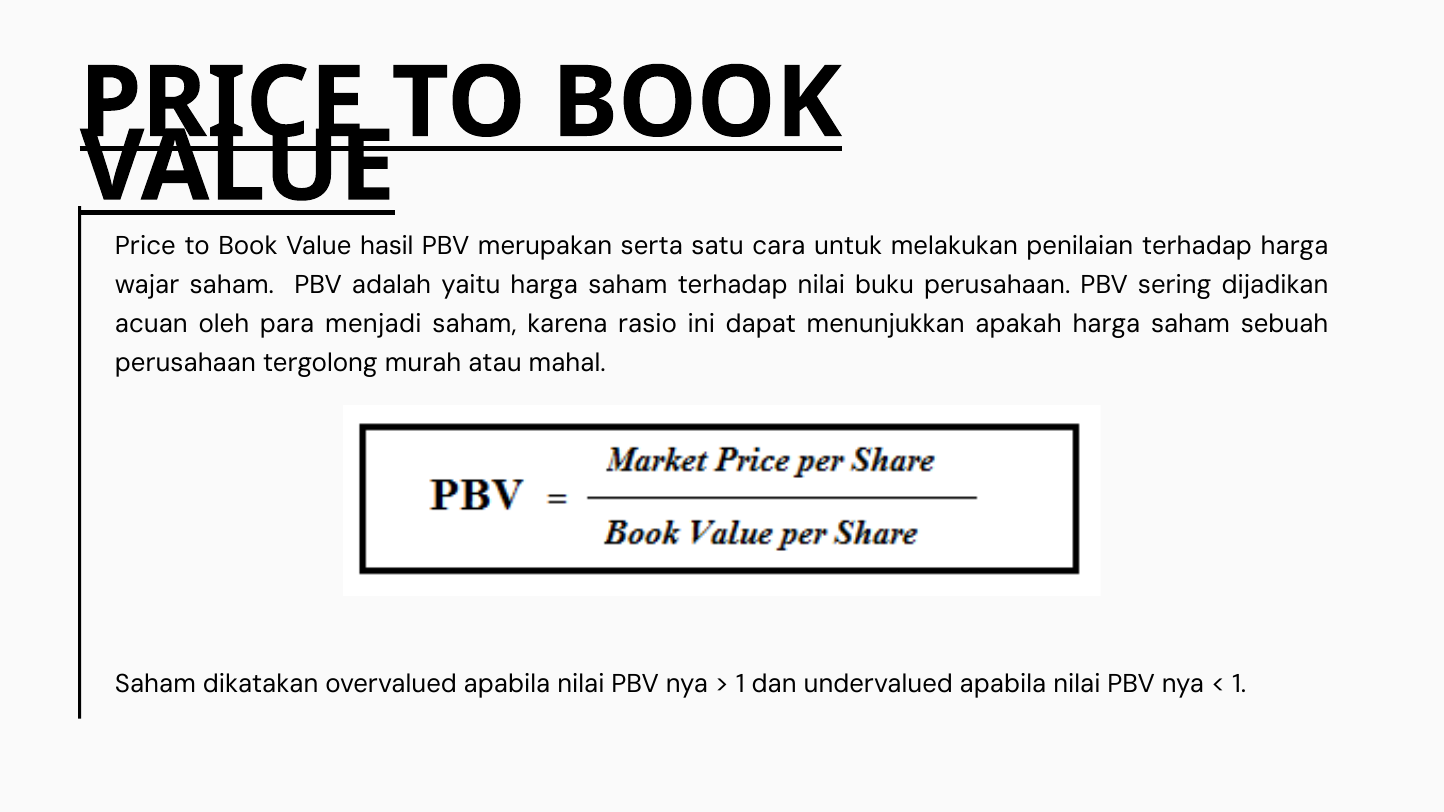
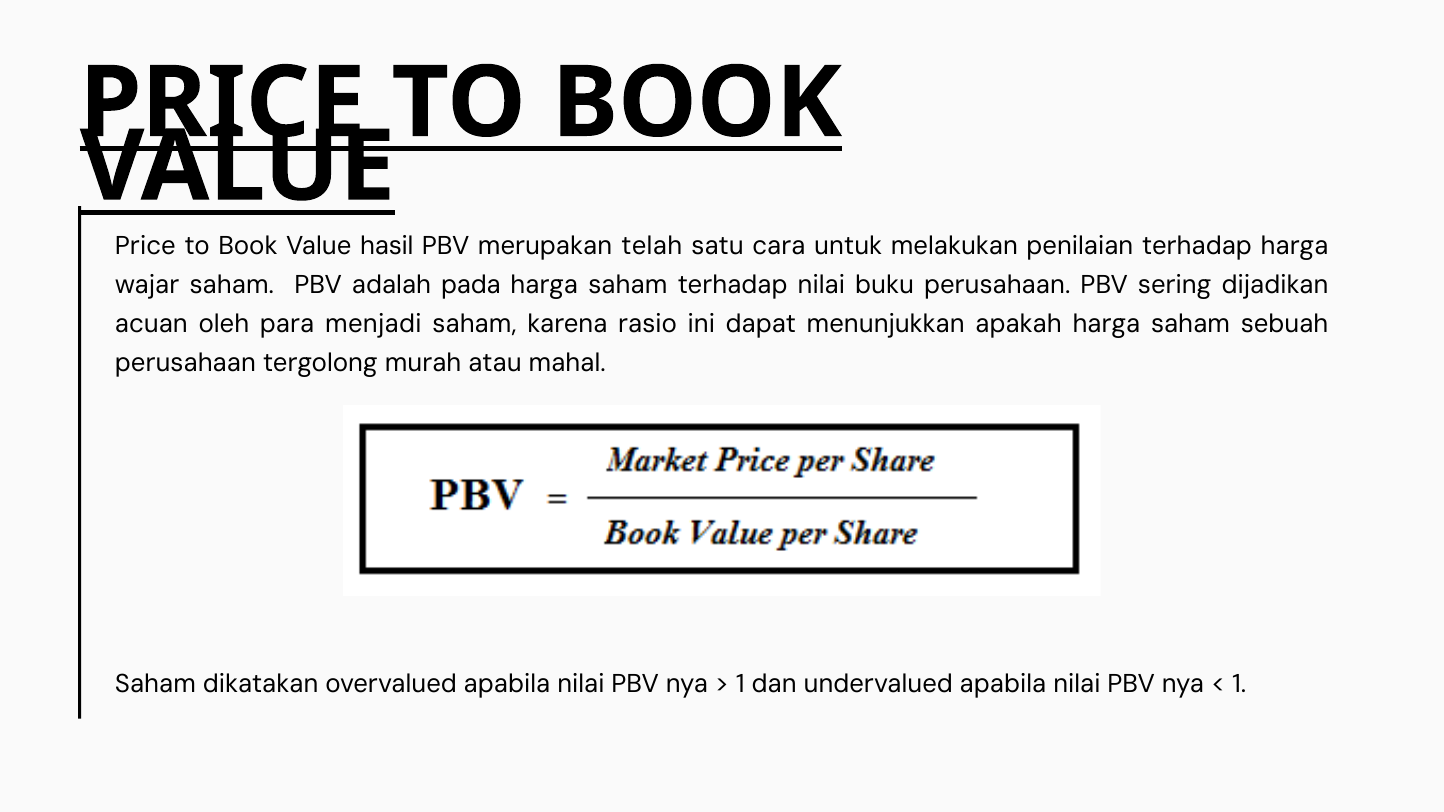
serta: serta -> telah
yaitu: yaitu -> pada
